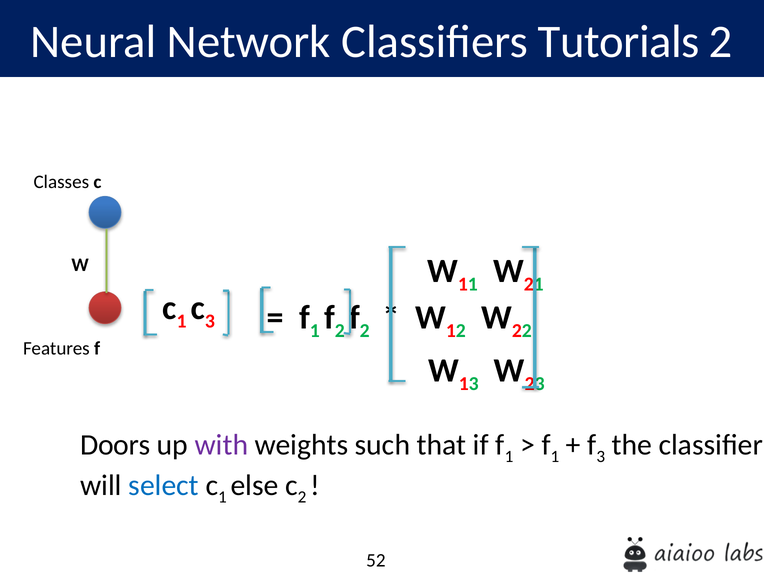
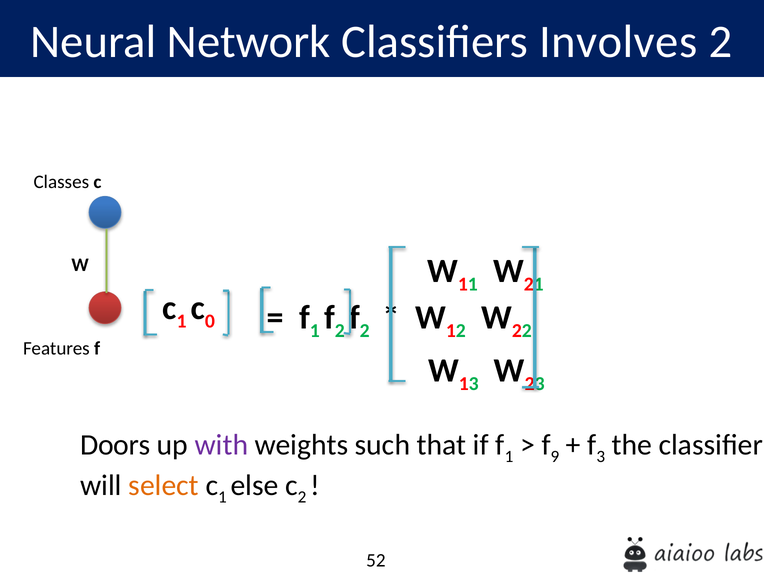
Tutorials: Tutorials -> Involves
c 3: 3 -> 0
1 at (555, 456): 1 -> 9
select colour: blue -> orange
